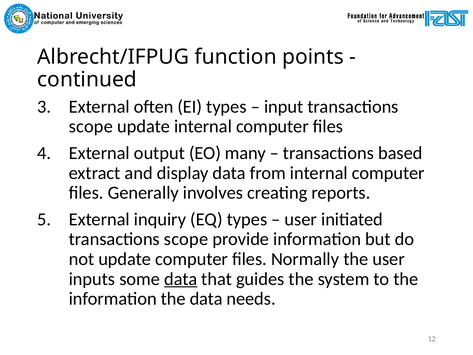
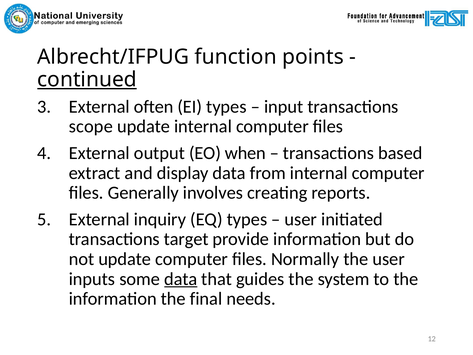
continued underline: none -> present
many: many -> when
scope at (186, 239): scope -> target
the data: data -> final
